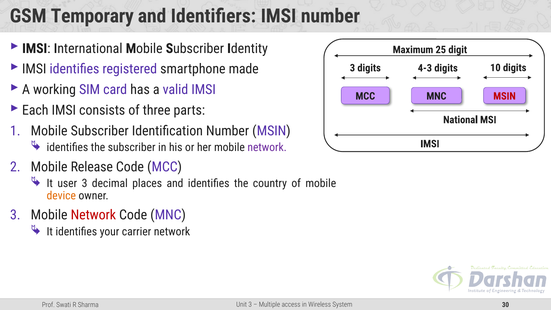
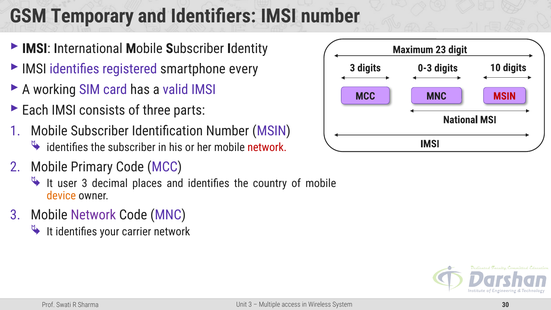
25: 25 -> 23
made: made -> every
4-3: 4-3 -> 0-3
network at (267, 147) colour: purple -> red
Release: Release -> Primary
Network at (93, 215) colour: red -> purple
